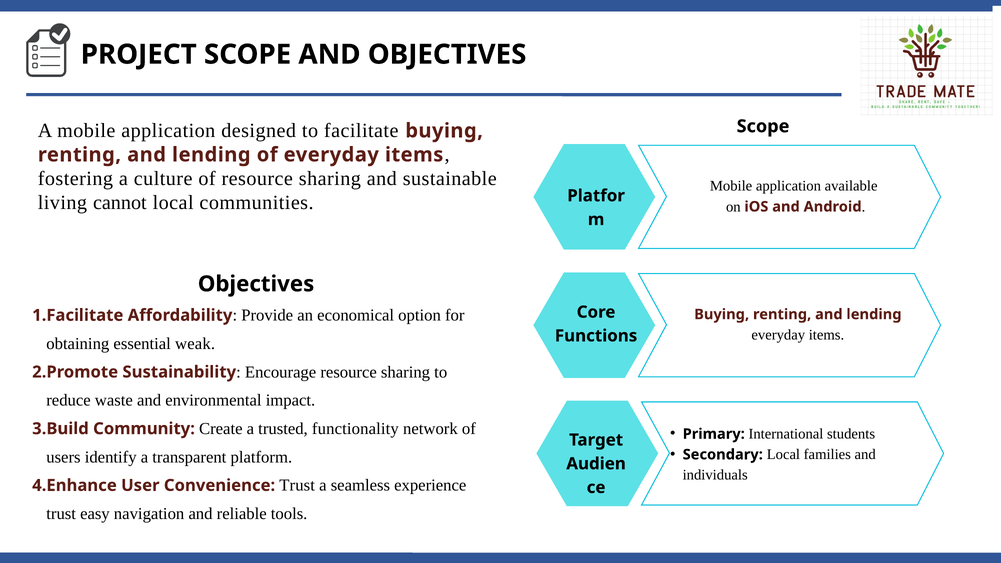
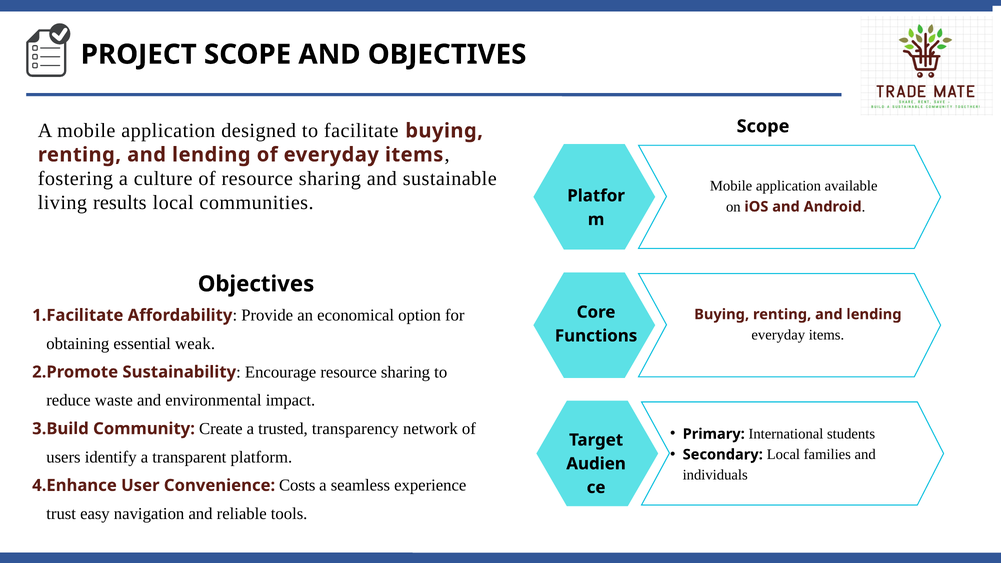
cannot: cannot -> results
functionality: functionality -> transparency
Convenience Trust: Trust -> Costs
